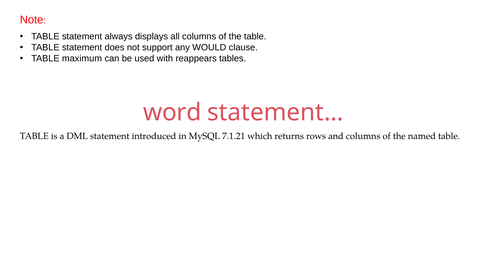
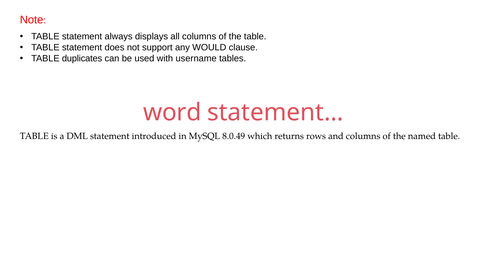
maximum: maximum -> duplicates
reappears: reappears -> username
7.1.21: 7.1.21 -> 8.0.49
